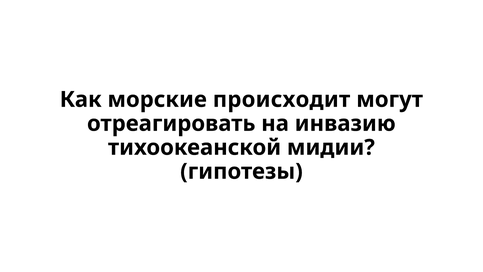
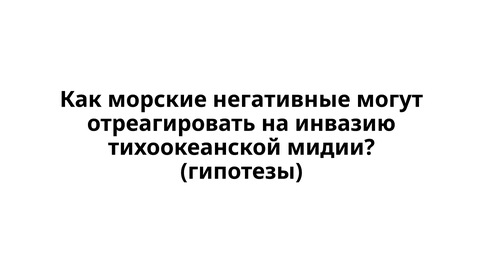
происходит: происходит -> негативные
